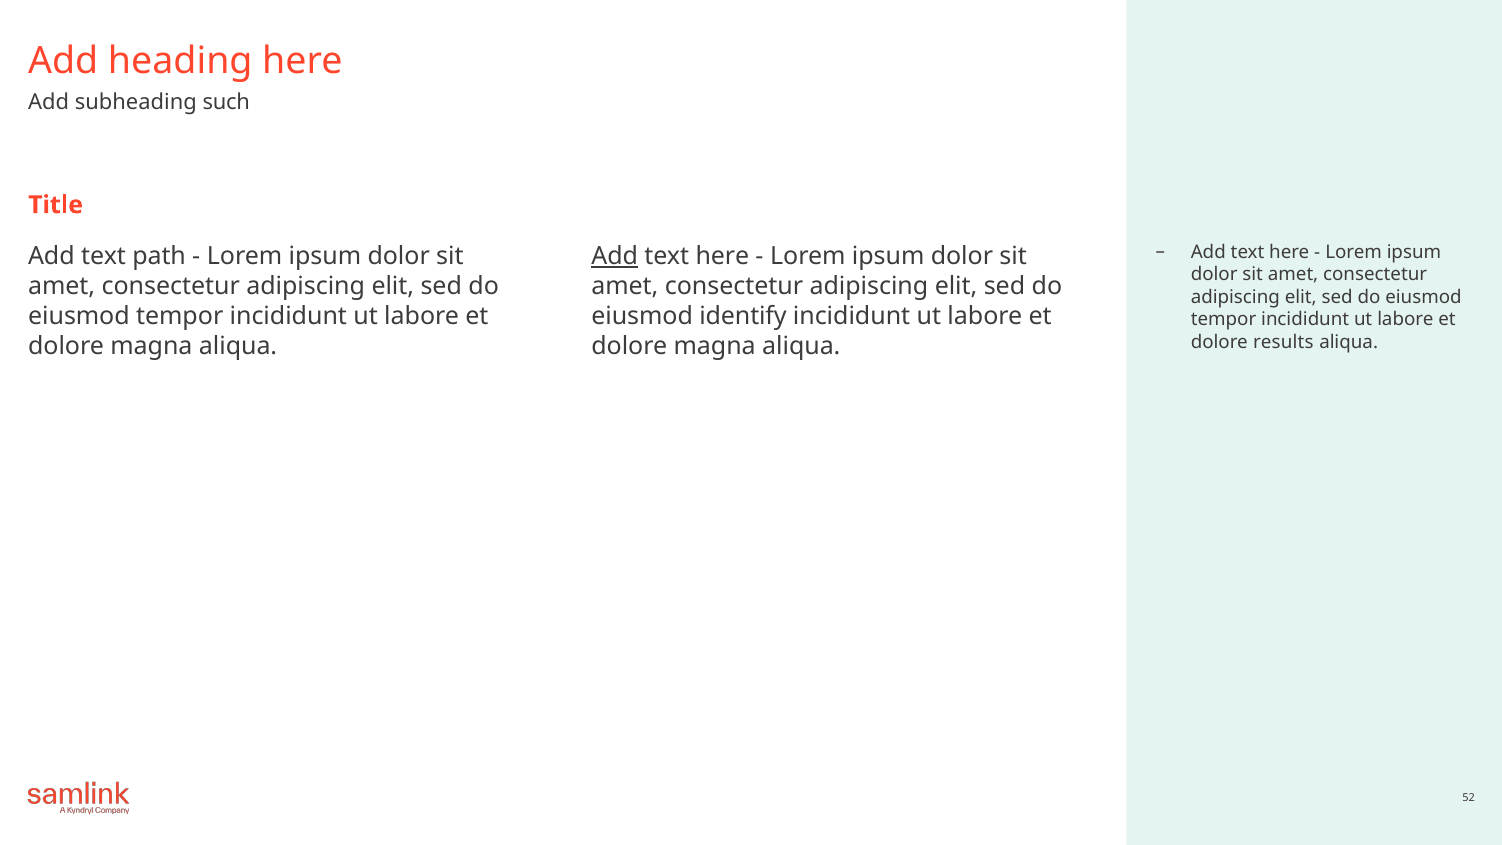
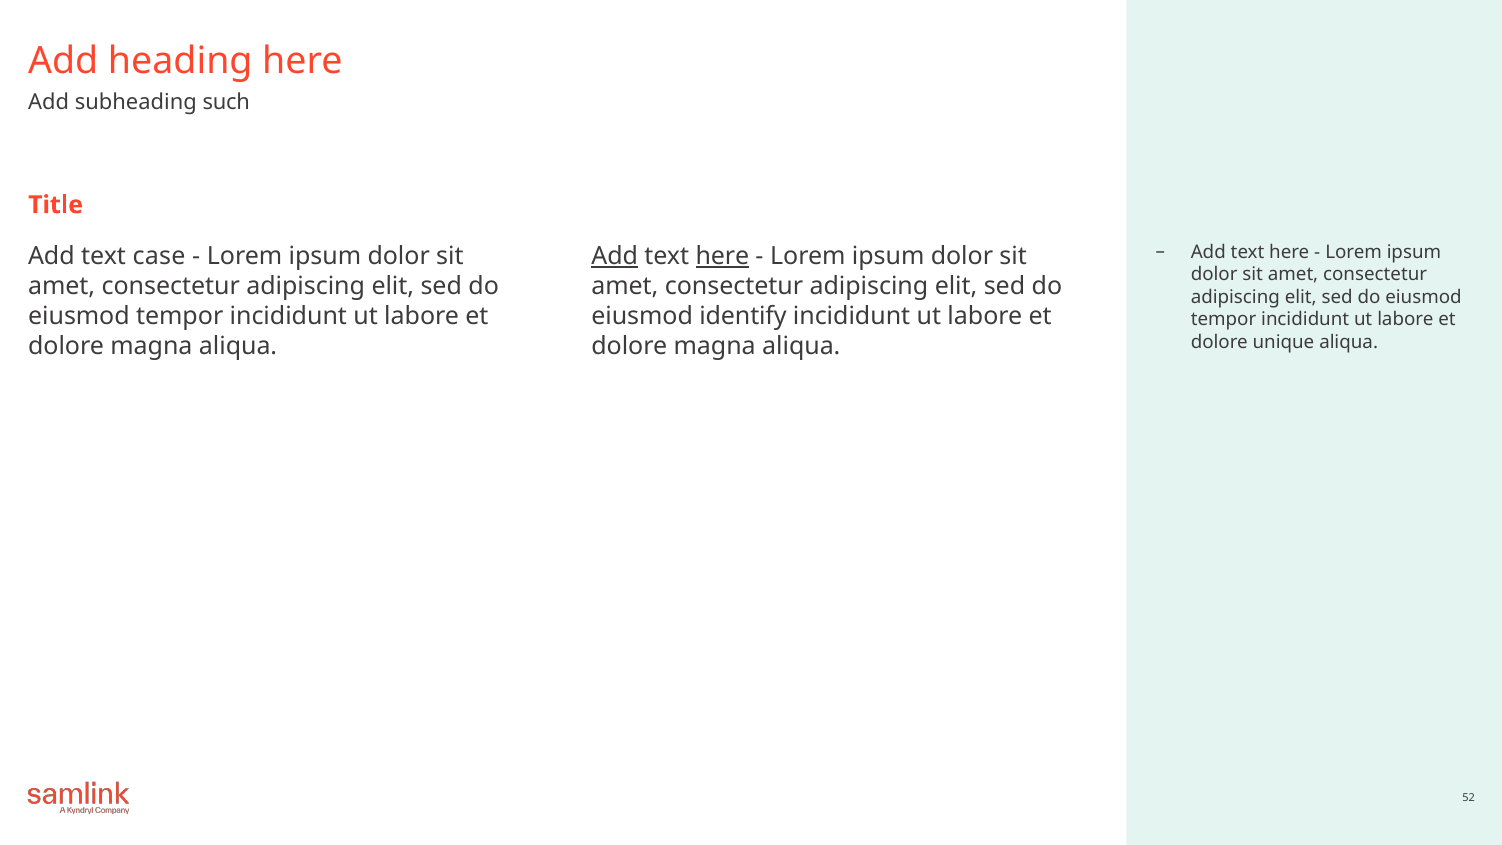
path: path -> case
here at (722, 256) underline: none -> present
results: results -> unique
